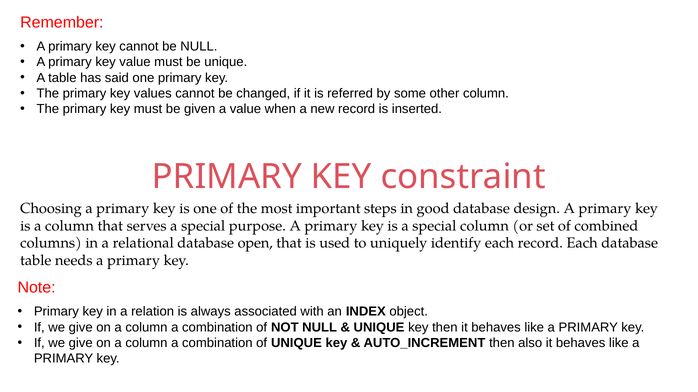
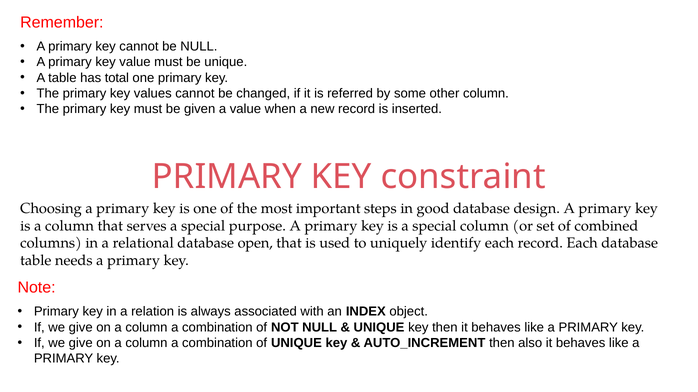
said: said -> total
